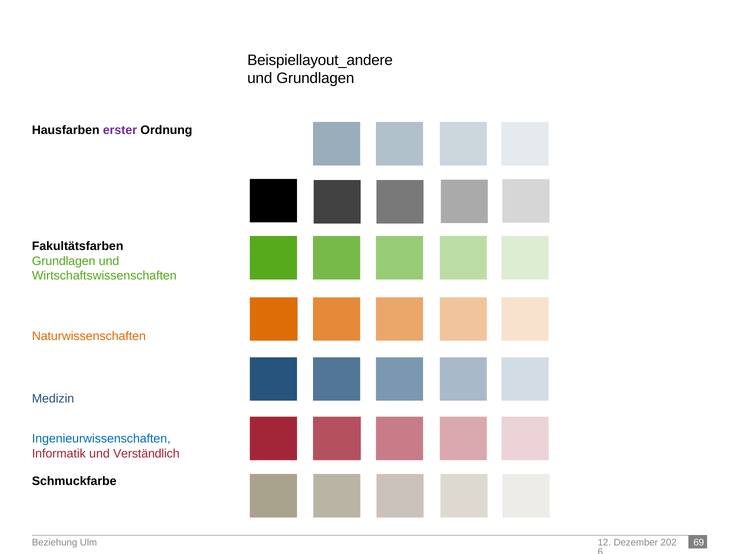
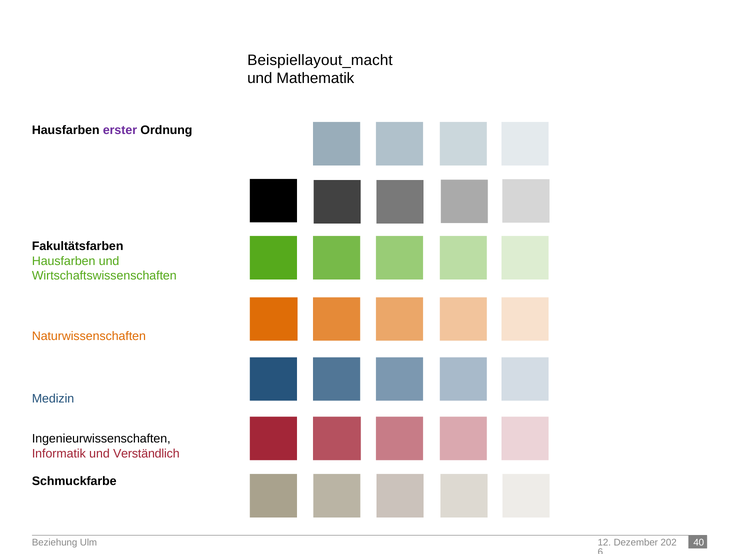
Beispiellayout_andere: Beispiellayout_andere -> Beispiellayout_macht
und Grundlagen: Grundlagen -> Mathematik
Grundlagen at (64, 261): Grundlagen -> Hausfarben
Ingenieurwissenschaften colour: blue -> black
69: 69 -> 40
